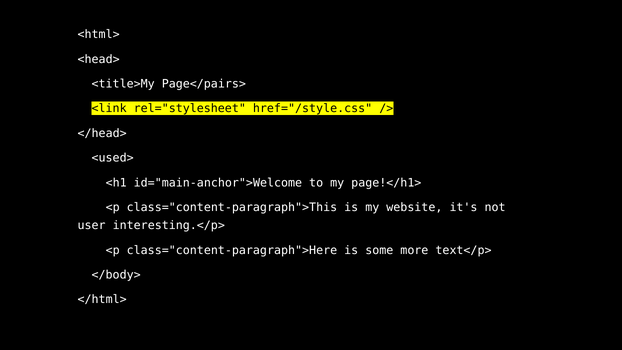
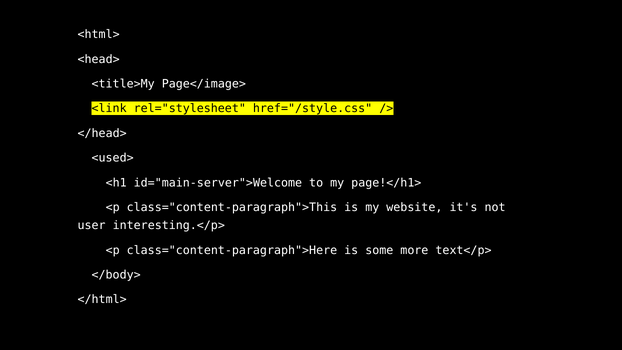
Page</pairs>: Page</pairs> -> Page</image>
id="main-anchor">Welcome: id="main-anchor">Welcome -> id="main-server">Welcome
